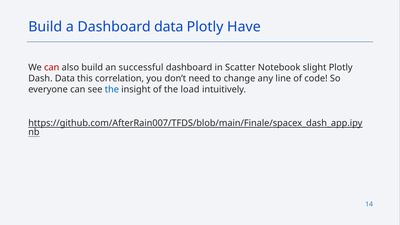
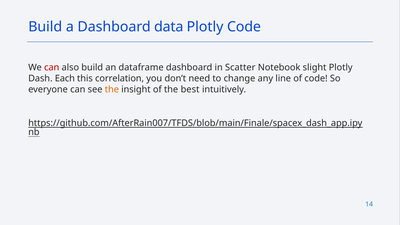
Plotly Have: Have -> Code
successful: successful -> dataframe
Dash Data: Data -> Each
the at (112, 89) colour: blue -> orange
load: load -> best
